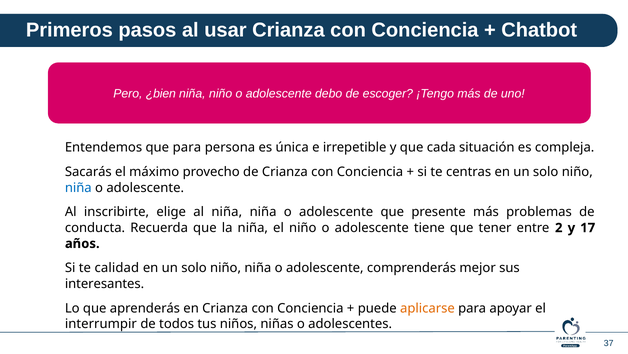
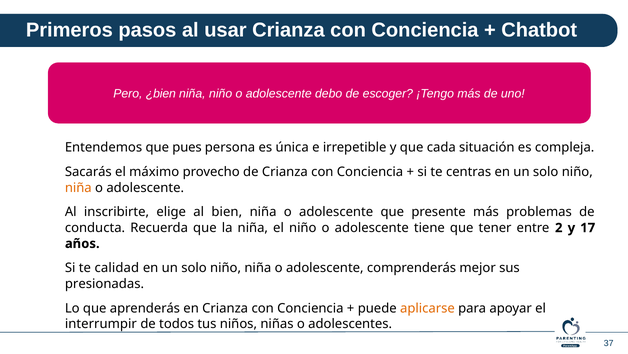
que para: para -> pues
niña at (78, 187) colour: blue -> orange
al niña: niña -> bien
interesantes: interesantes -> presionadas
